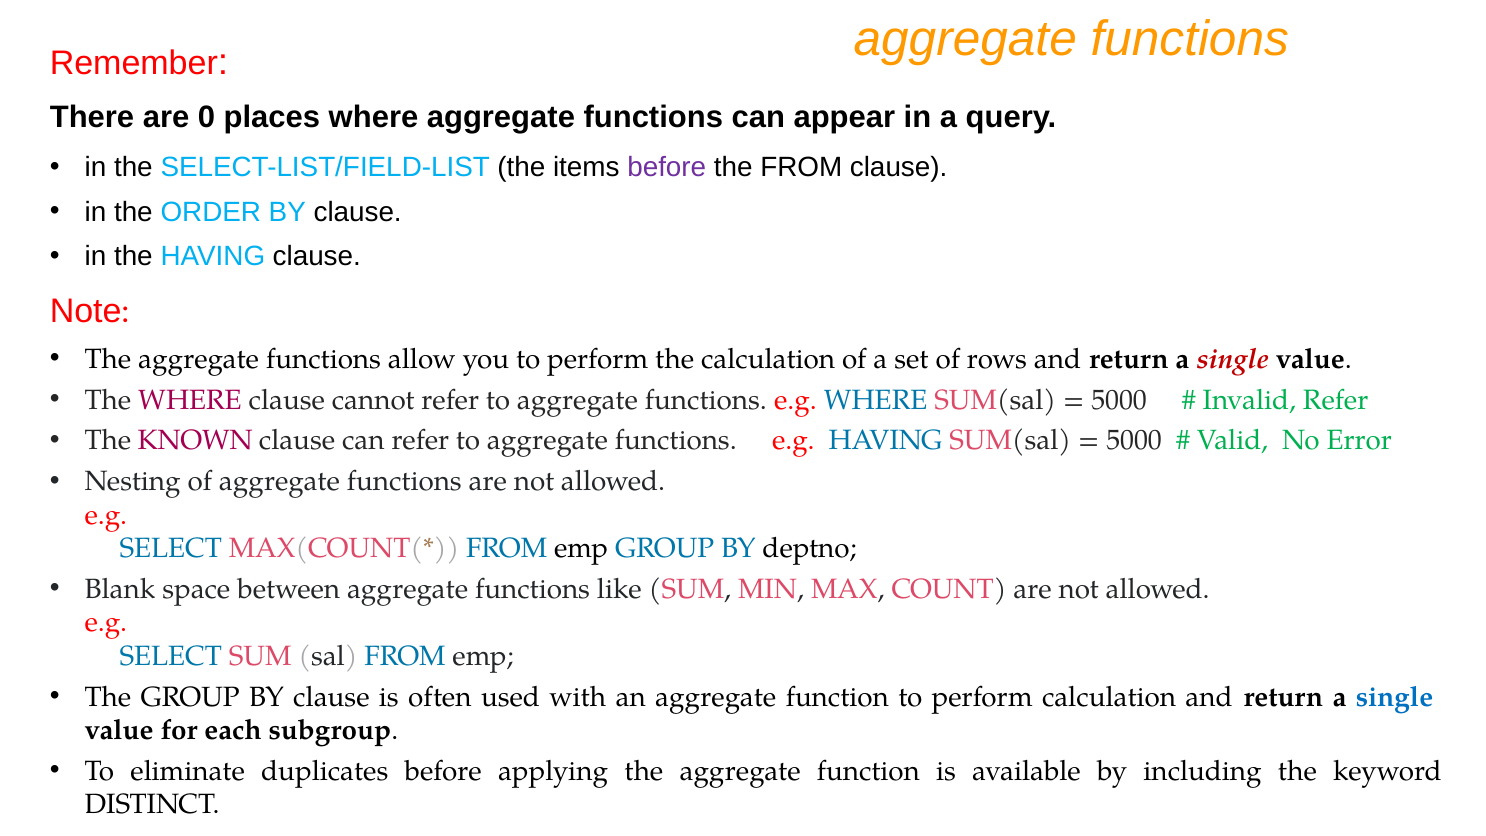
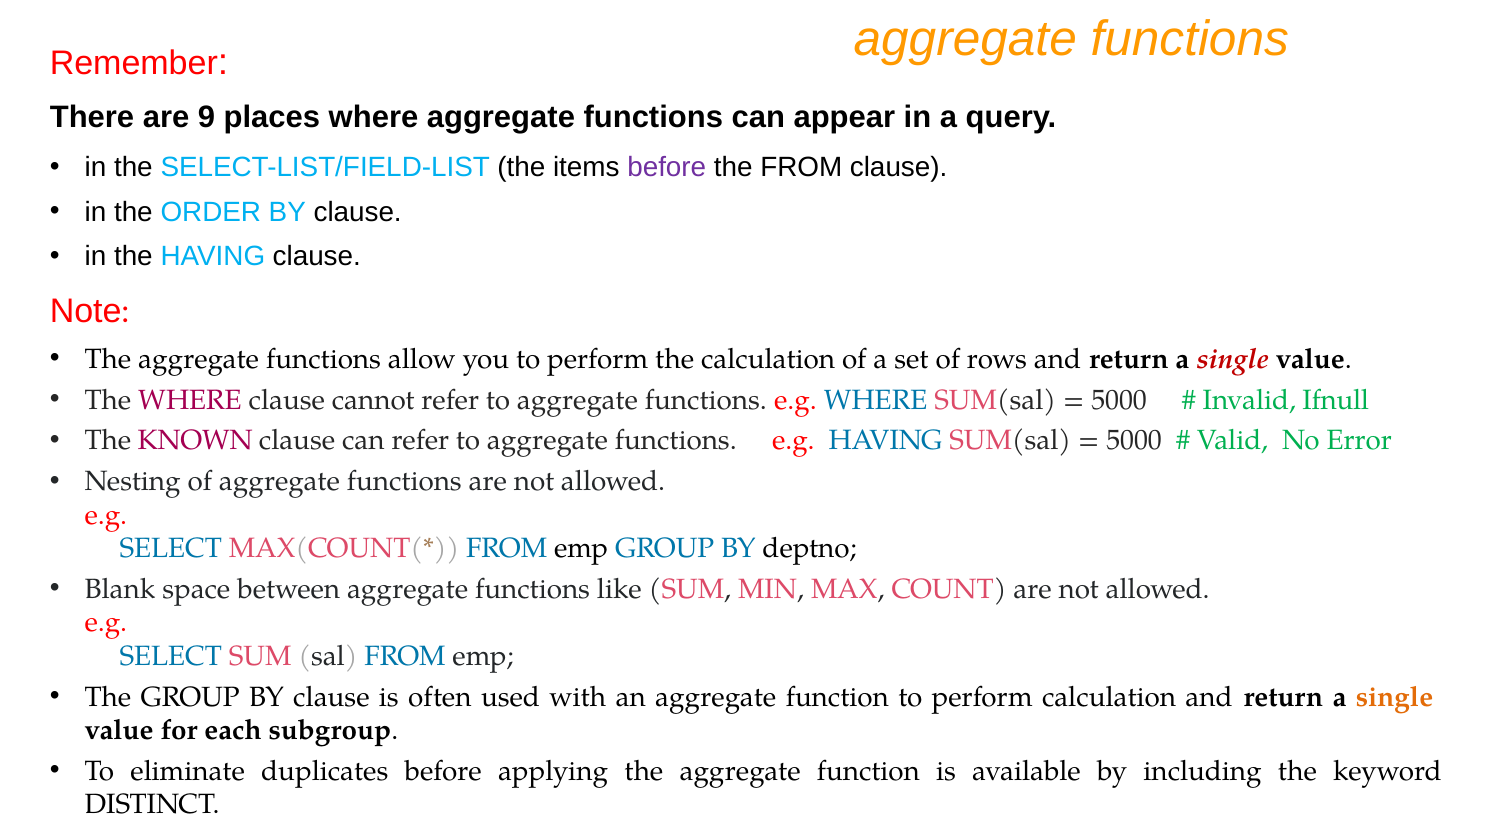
0: 0 -> 9
Invalid Refer: Refer -> Ifnull
single at (1395, 697) colour: blue -> orange
